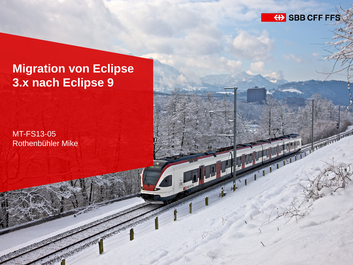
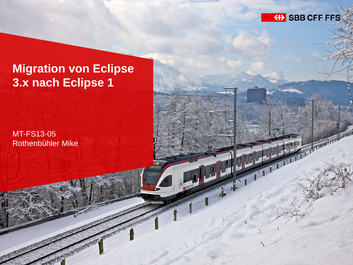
9: 9 -> 1
